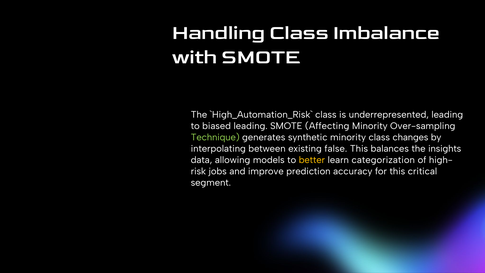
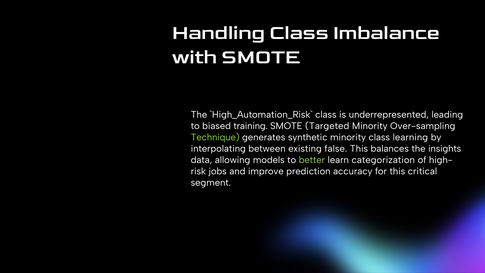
biased leading: leading -> training
Affecting: Affecting -> Targeted
changes: changes -> learning
better colour: yellow -> light green
